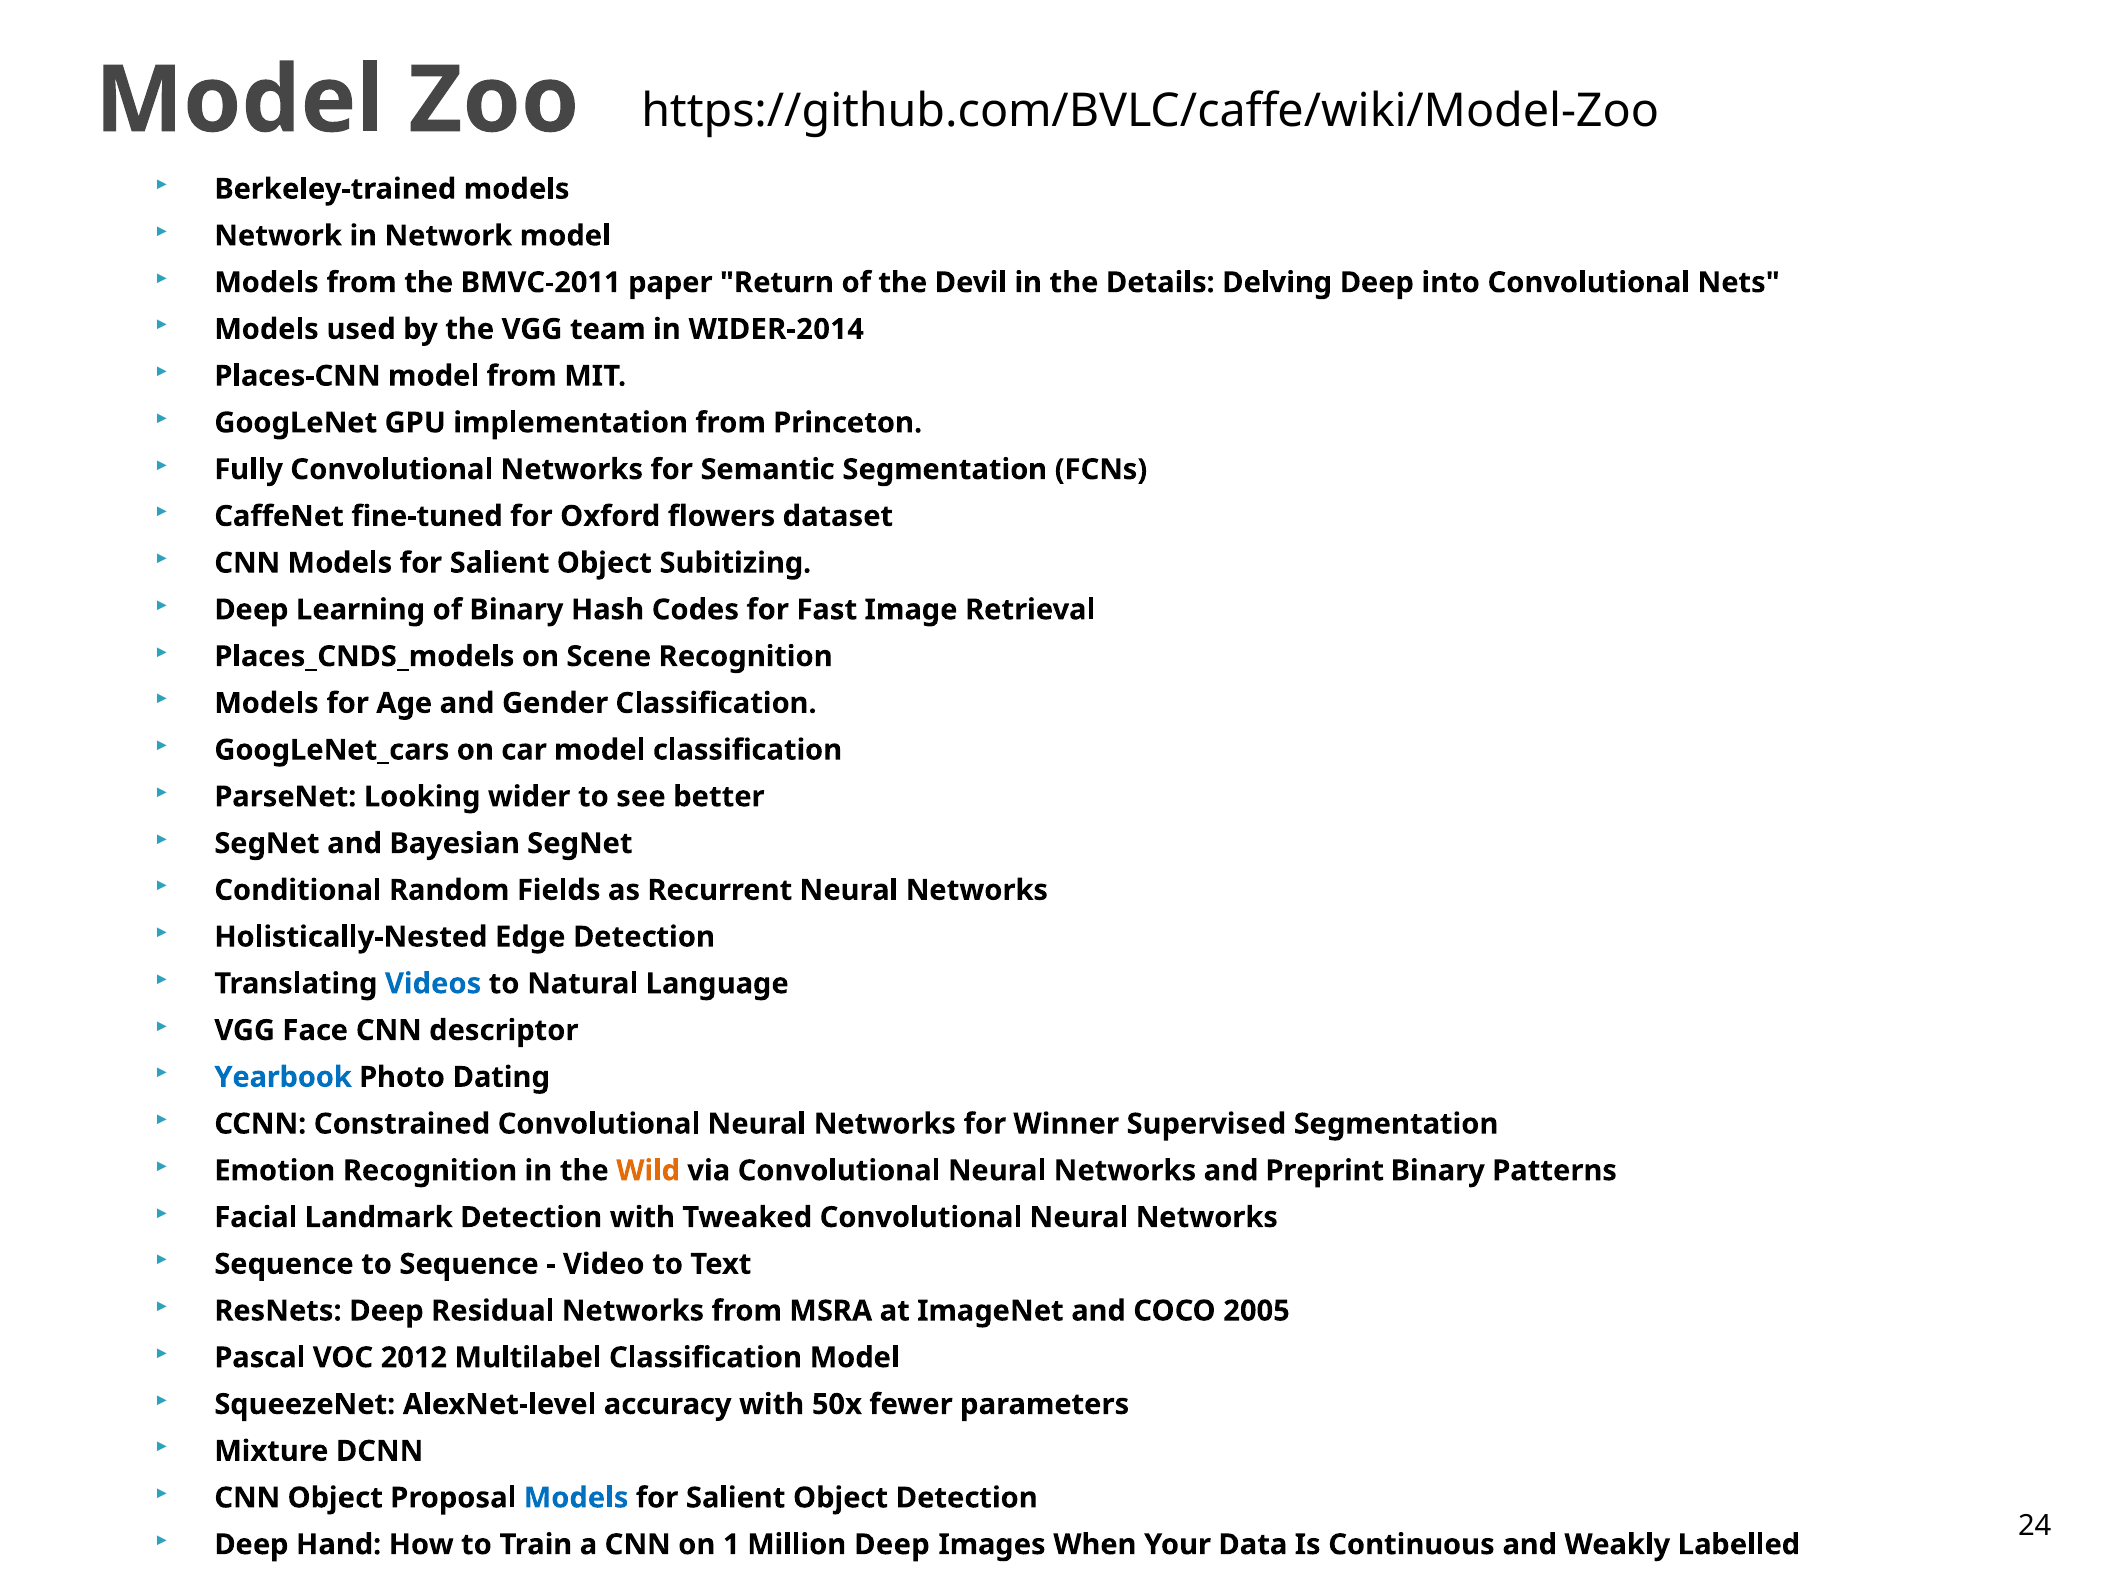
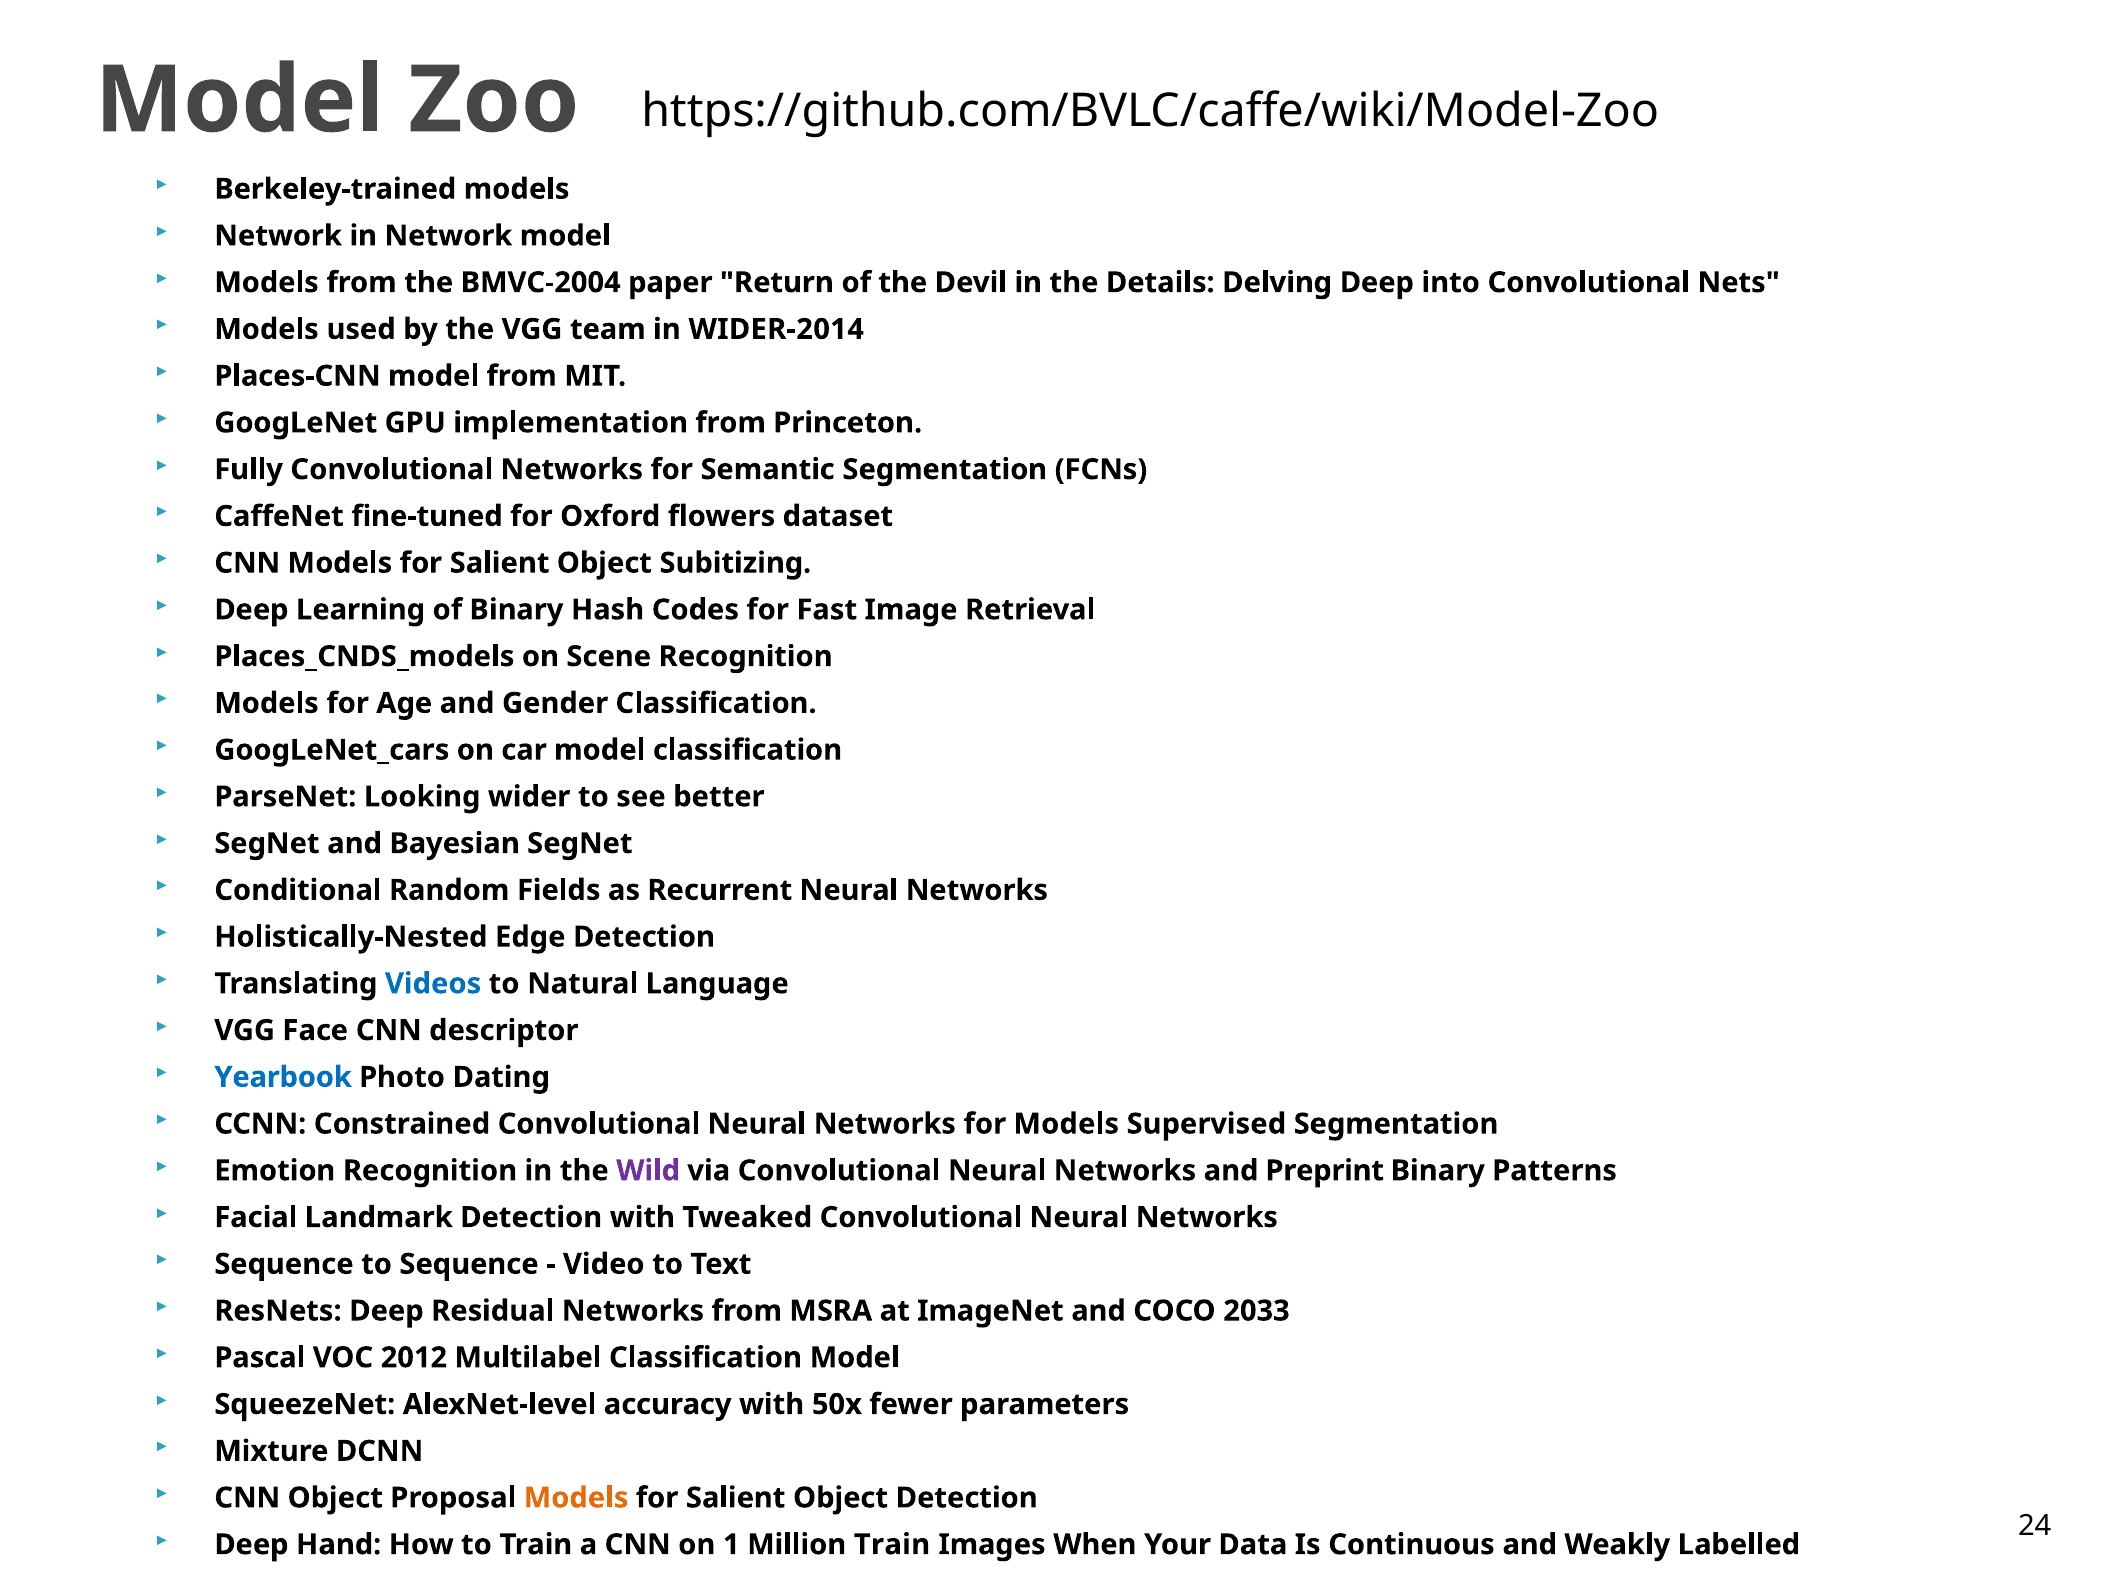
BMVC-2011: BMVC-2011 -> BMVC-2004
for Winner: Winner -> Models
Wild colour: orange -> purple
2005: 2005 -> 2033
Models at (576, 1498) colour: blue -> orange
Million Deep: Deep -> Train
